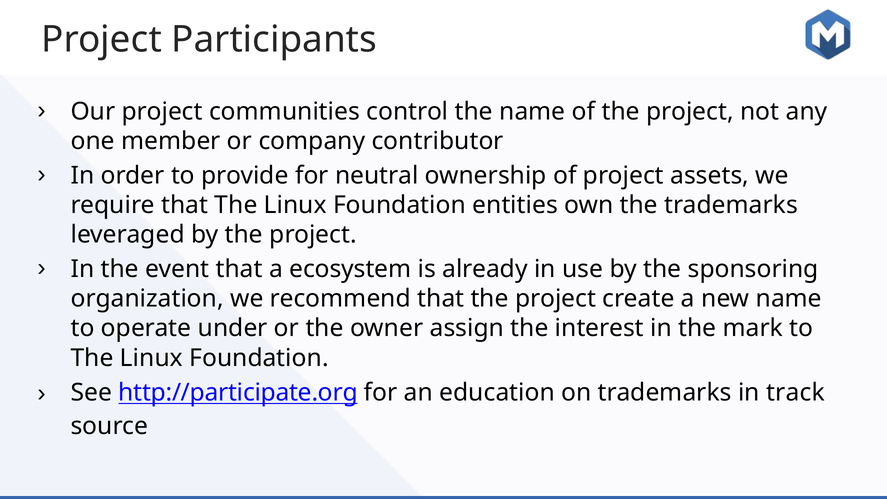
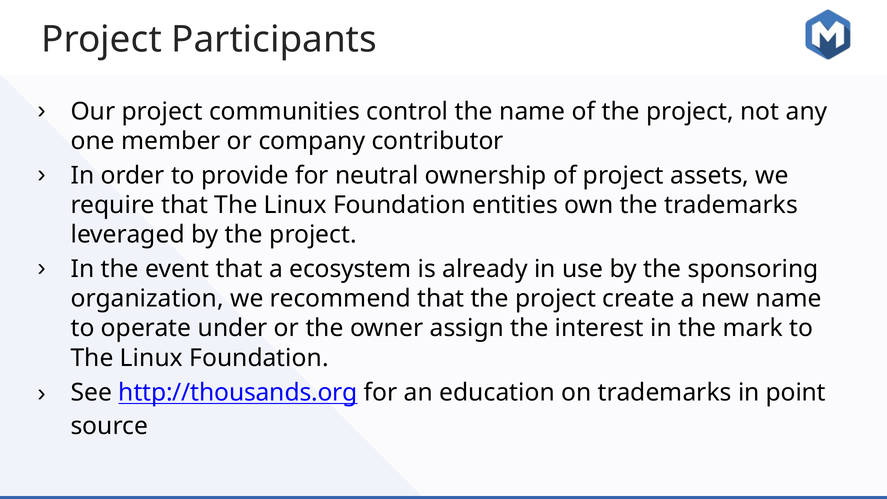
http://participate.org: http://participate.org -> http://thousands.org
track: track -> point
